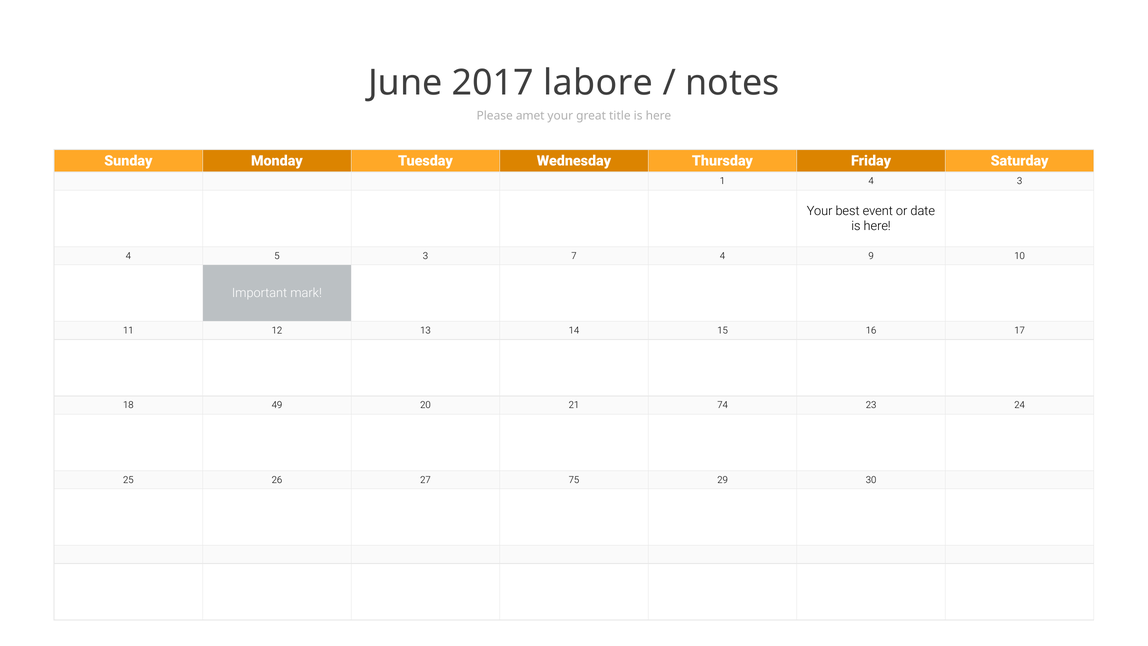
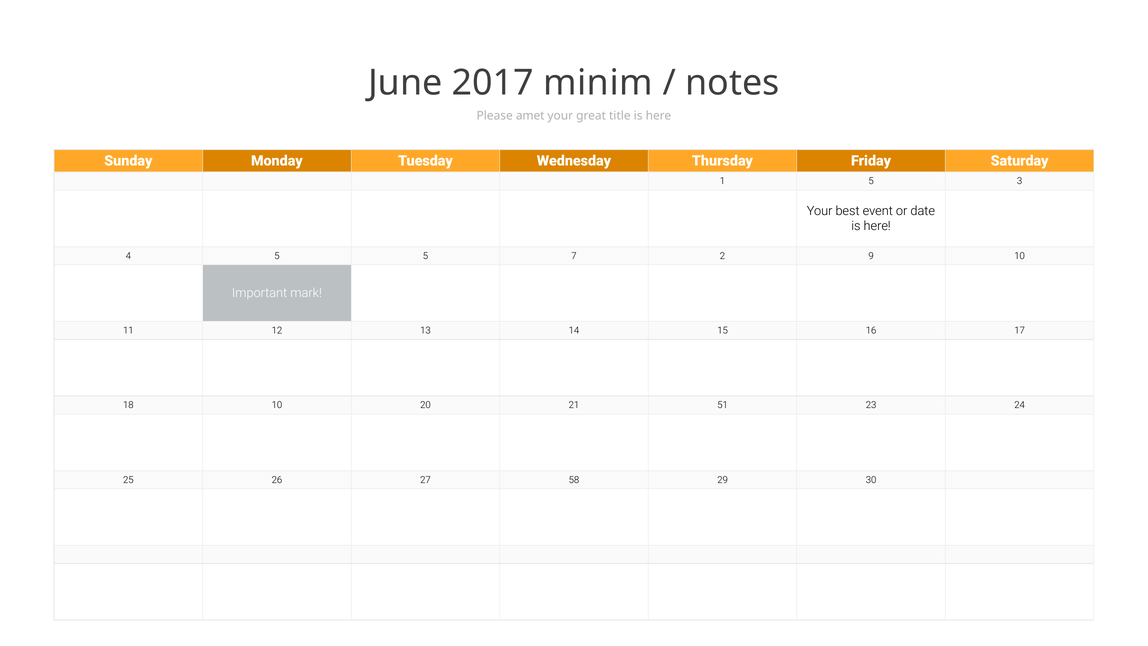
labore: labore -> minim
1 4: 4 -> 5
5 3: 3 -> 5
7 4: 4 -> 2
18 49: 49 -> 10
74: 74 -> 51
75: 75 -> 58
